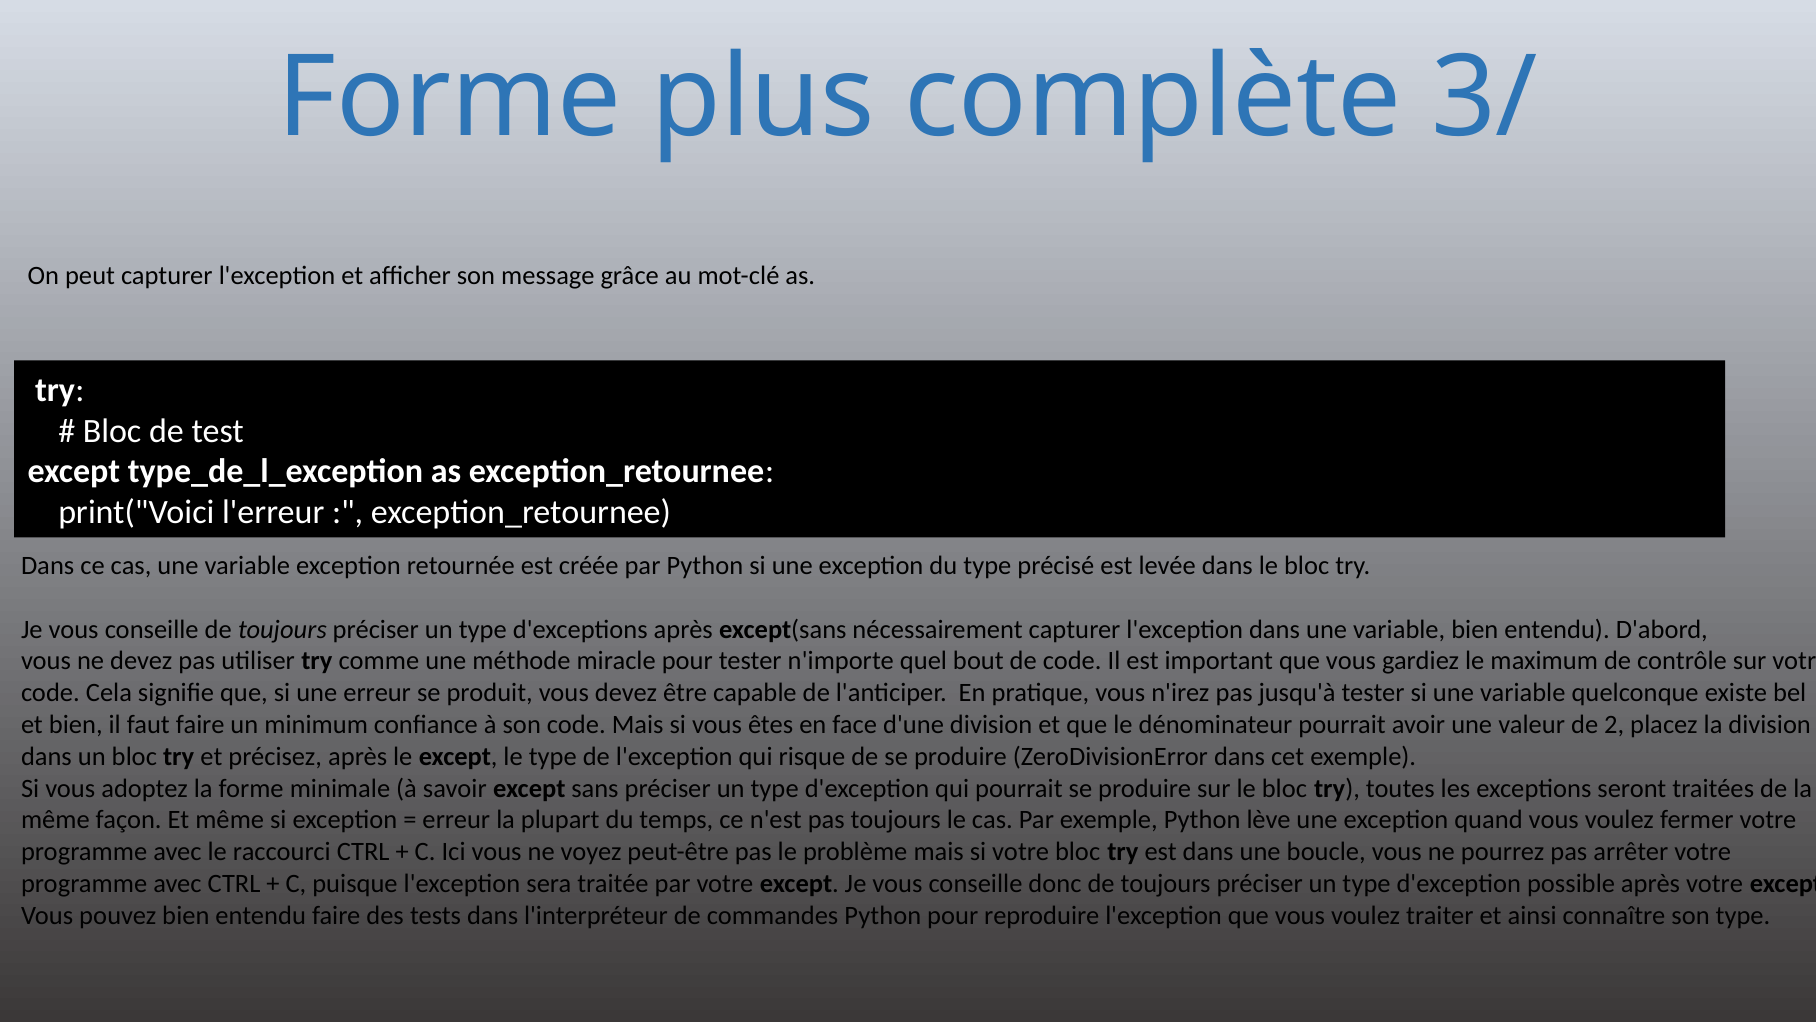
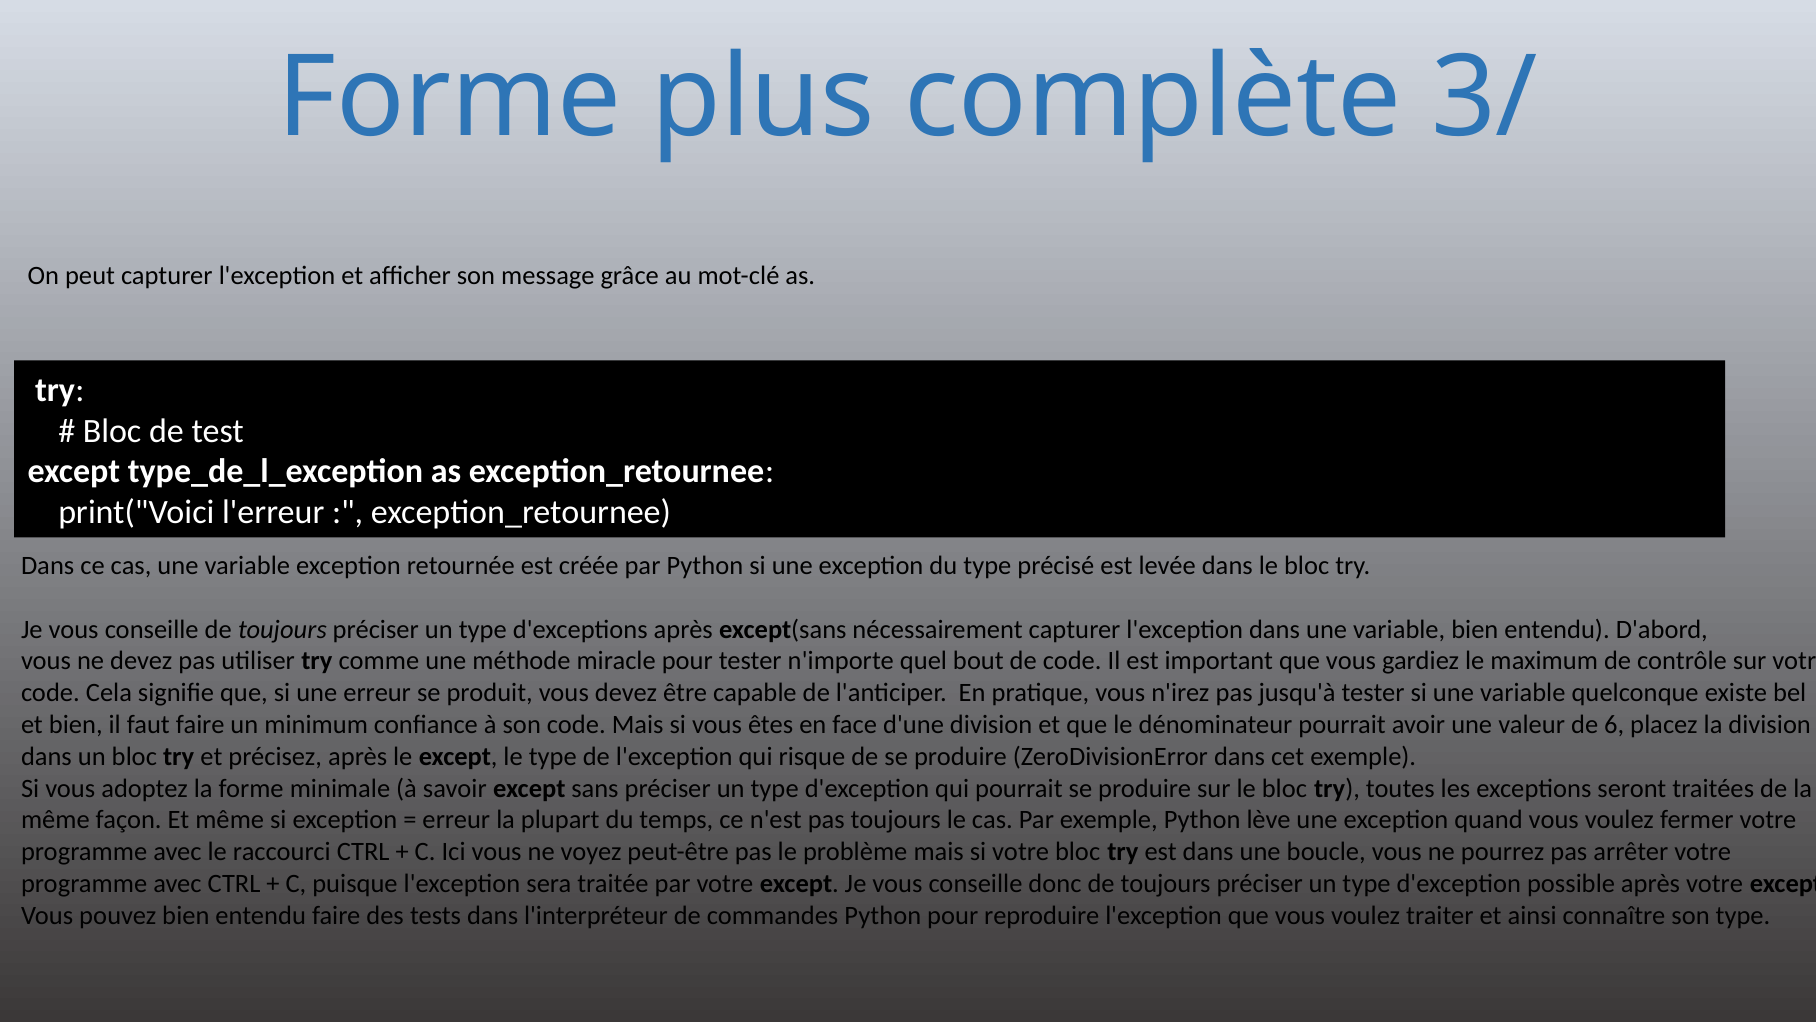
2: 2 -> 6
